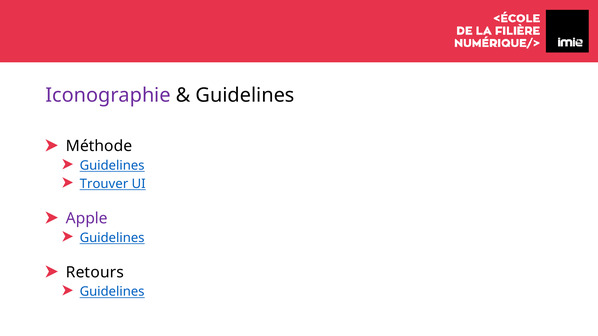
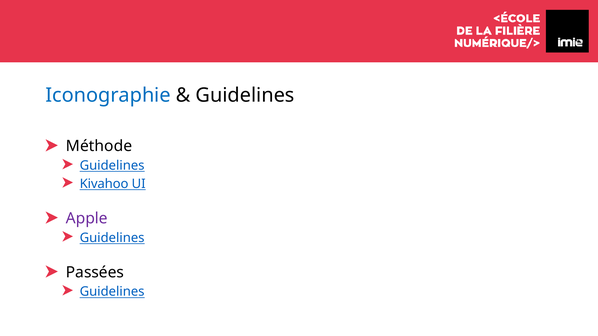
Iconographie colour: purple -> blue
Trouver: Trouver -> Kivahoo
Retours: Retours -> Passées
